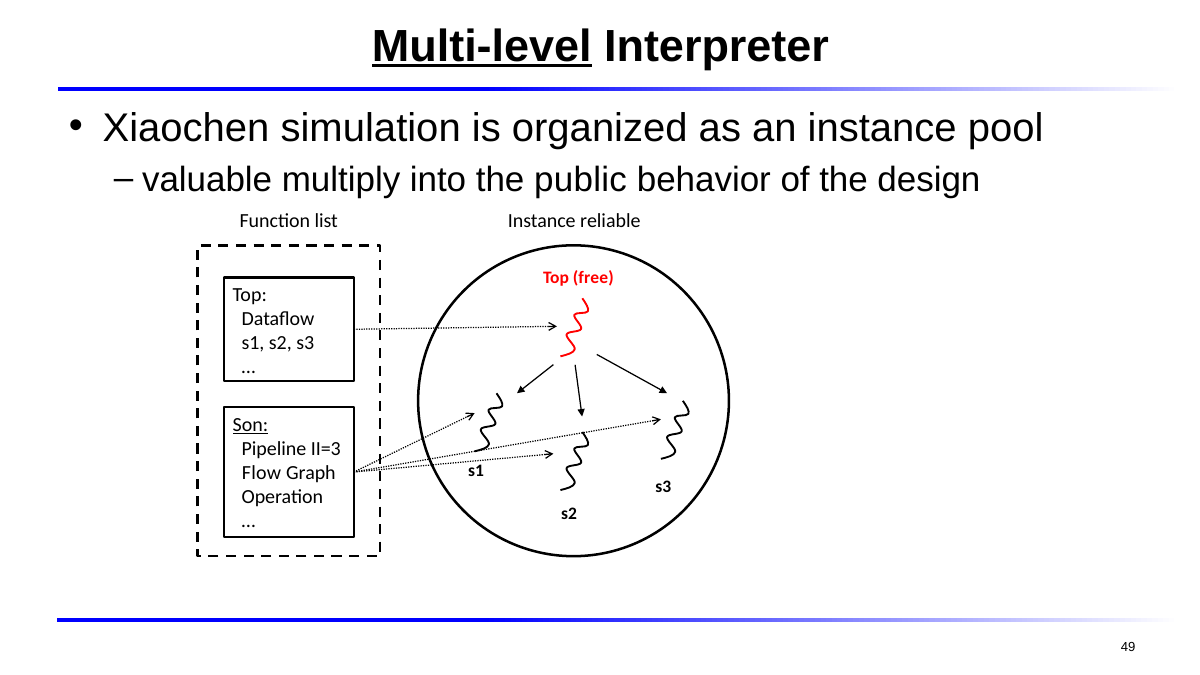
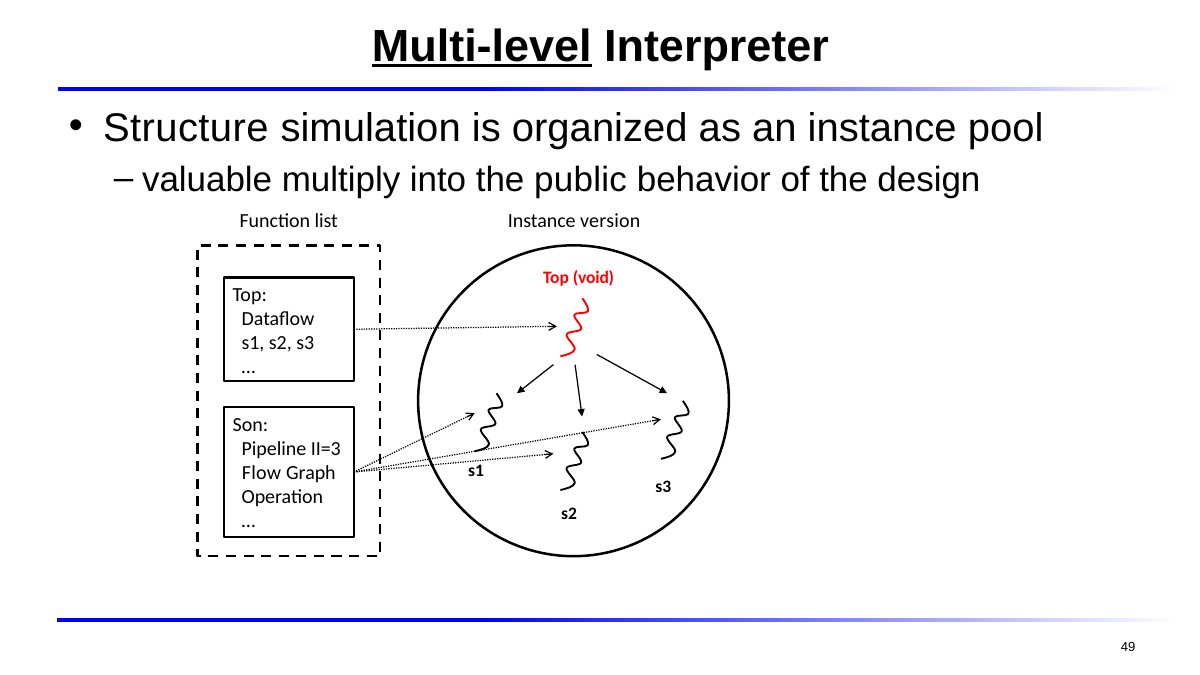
Xiaochen: Xiaochen -> Structure
reliable: reliable -> version
free: free -> void
Son underline: present -> none
